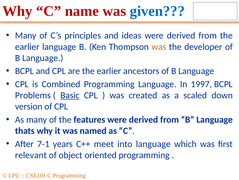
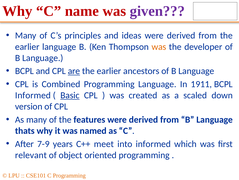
given colour: blue -> purple
are underline: none -> present
1997: 1997 -> 1911
Problems at (33, 95): Problems -> Informed
7-1: 7-1 -> 7-9
into language: language -> informed
